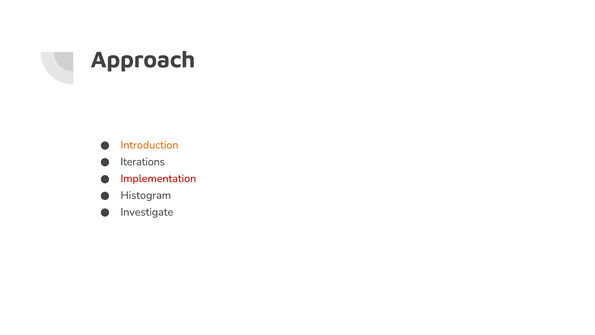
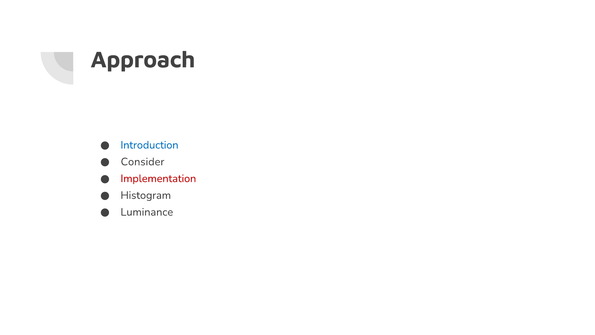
Introduction colour: orange -> blue
Iterations: Iterations -> Consider
Investigate: Investigate -> Luminance
